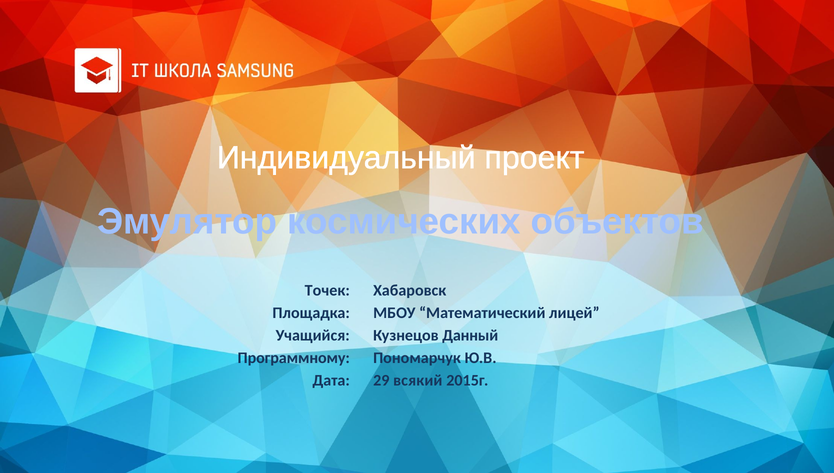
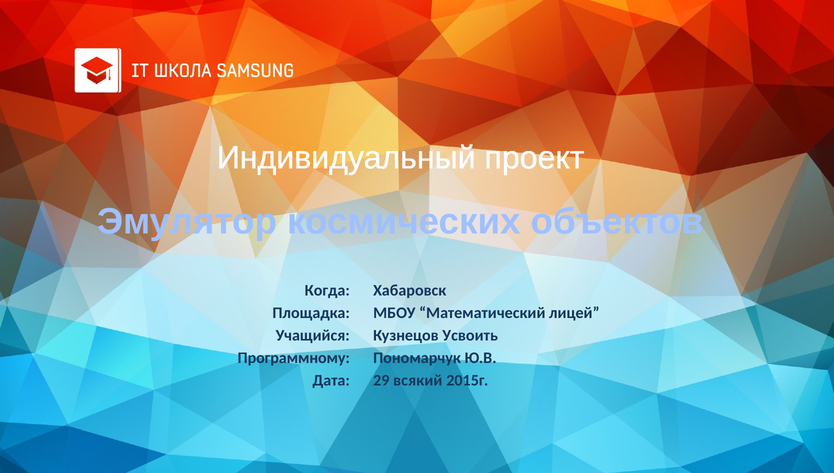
Точек: Точек -> Когда
Данный: Данный -> Усвоить
